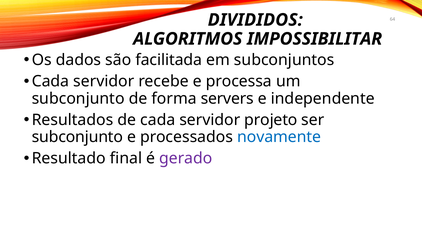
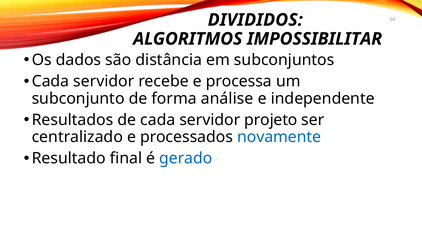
facilitada: facilitada -> distância
servers: servers -> análise
subconjunto at (77, 137): subconjunto -> centralizado
gerado colour: purple -> blue
